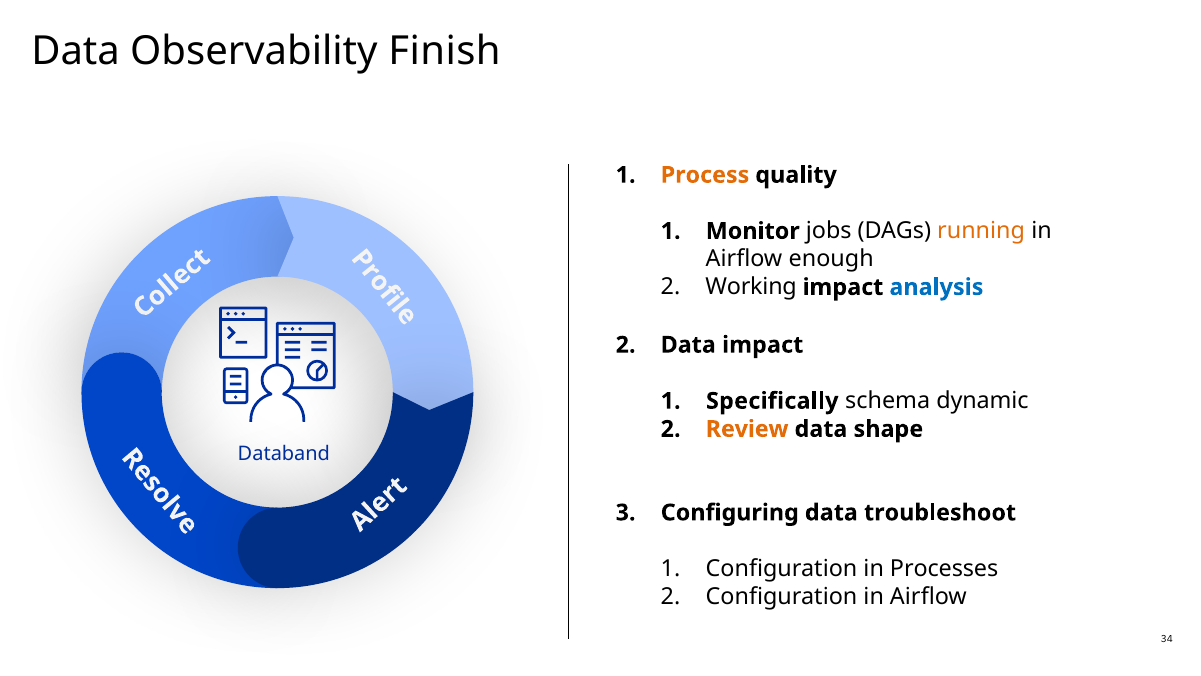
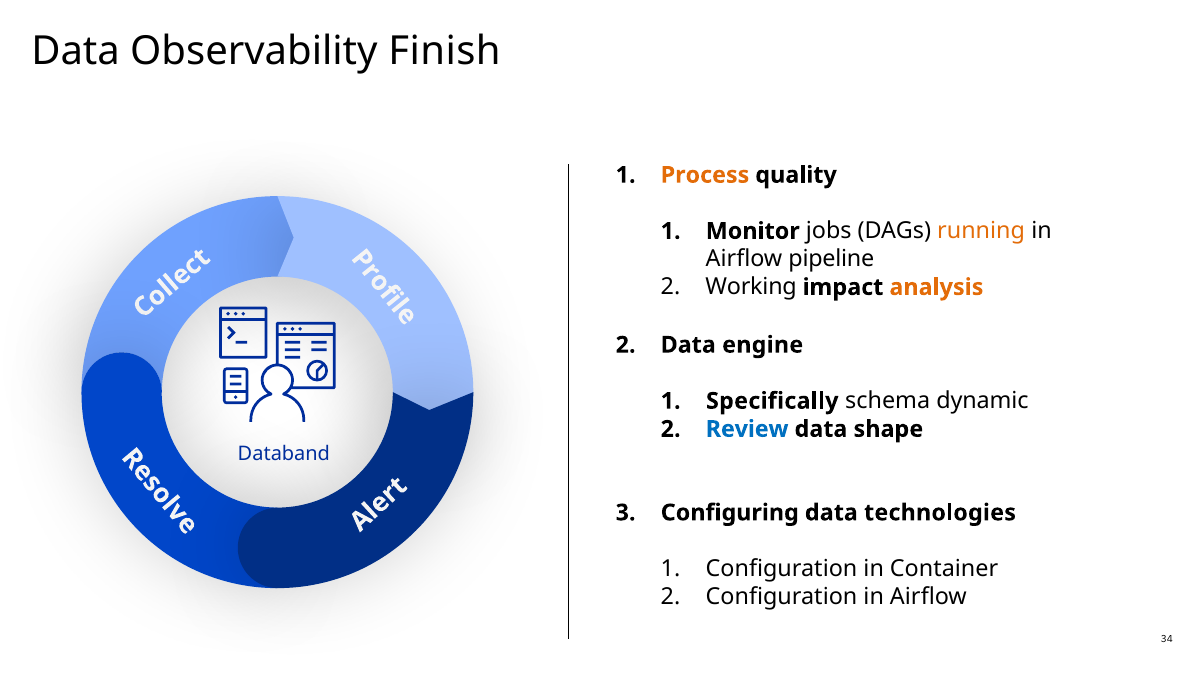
enough: enough -> pipeline
analysis colour: blue -> orange
Data impact: impact -> engine
Review colour: orange -> blue
troubleshoot: troubleshoot -> technologies
Processes: Processes -> Container
